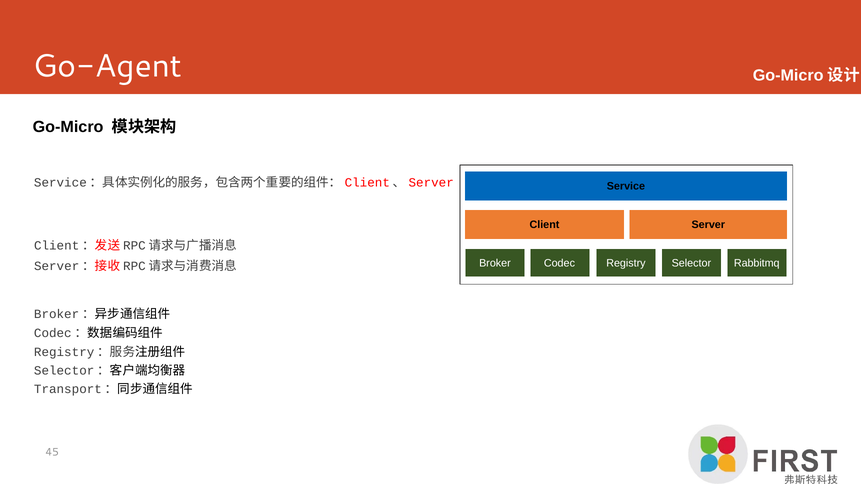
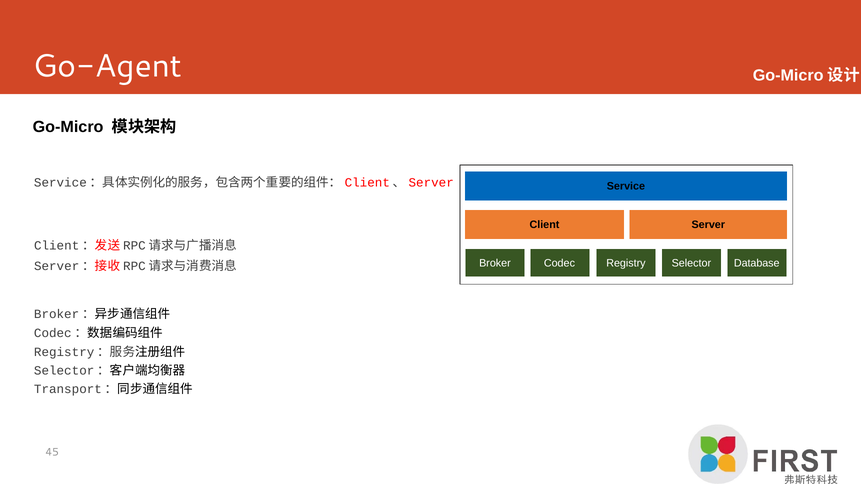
Rabbitmq: Rabbitmq -> Database
